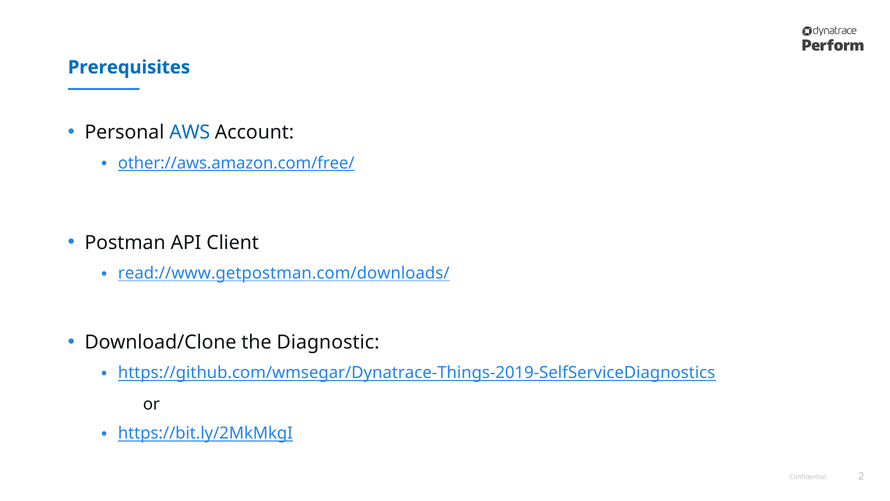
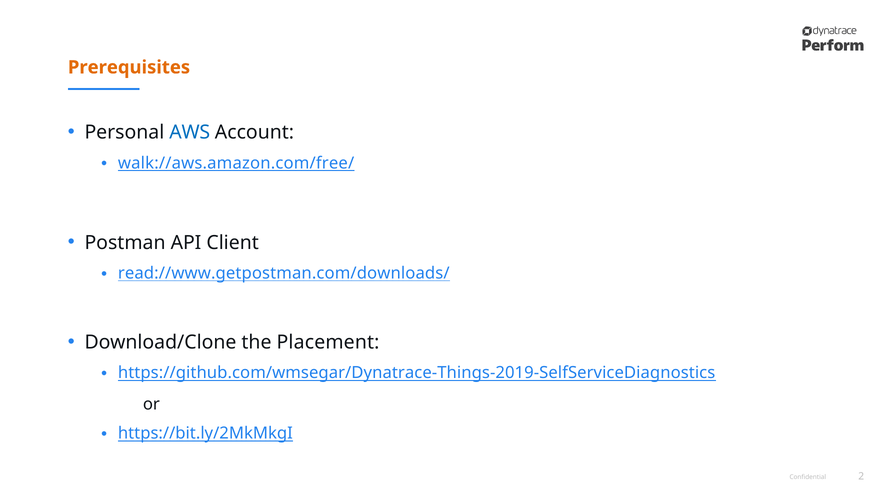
Prerequisites colour: blue -> orange
other://aws.amazon.com/free/: other://aws.amazon.com/free/ -> walk://aws.amazon.com/free/
Diagnostic: Diagnostic -> Placement
